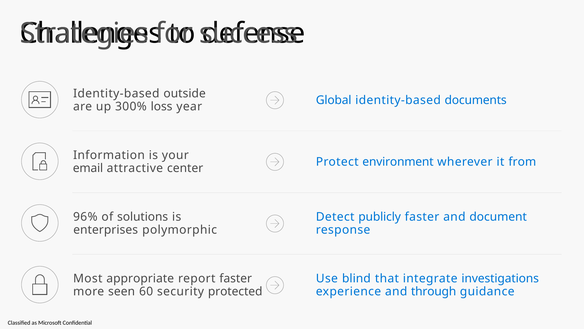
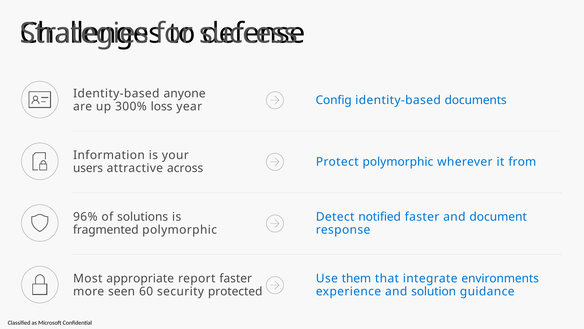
outside: outside -> anyone
Global: Global -> Config
Protect environment: environment -> polymorphic
email: email -> users
center: center -> across
publicly: publicly -> notified
enterprises: enterprises -> fragmented
blind: blind -> them
investigations: investigations -> environments
through: through -> solution
